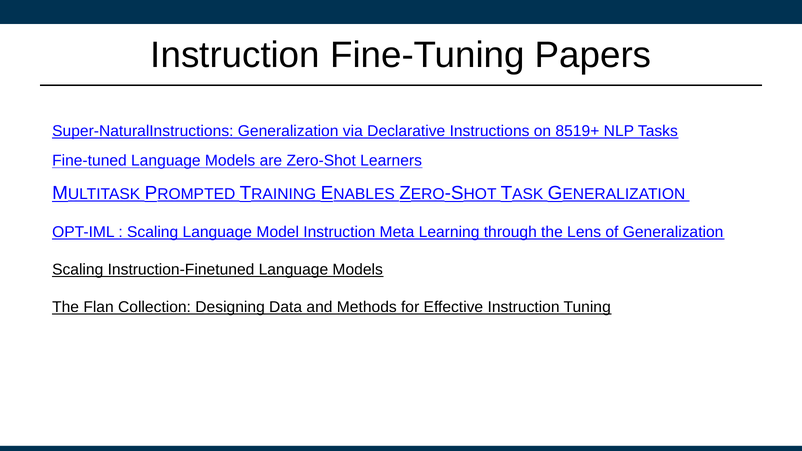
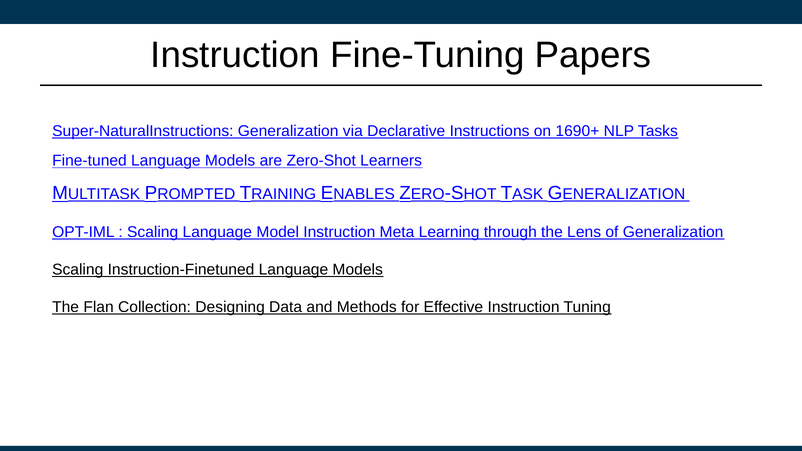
8519+: 8519+ -> 1690+
